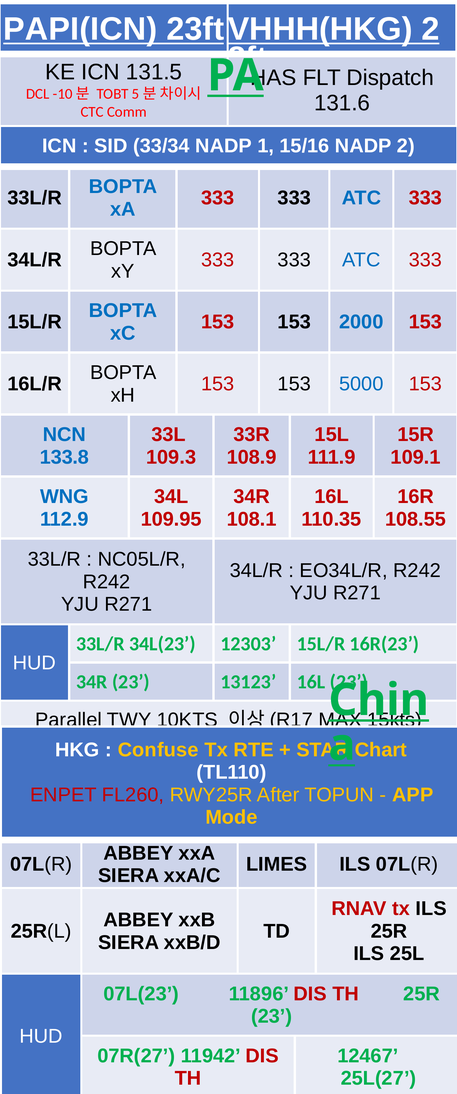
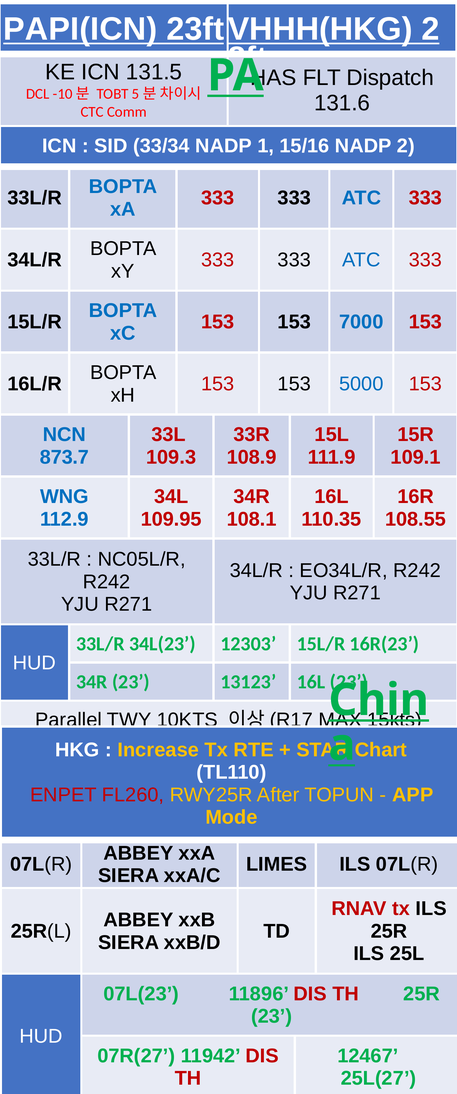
2000: 2000 -> 7000
133.8: 133.8 -> 873.7
Confuse: Confuse -> Increase
